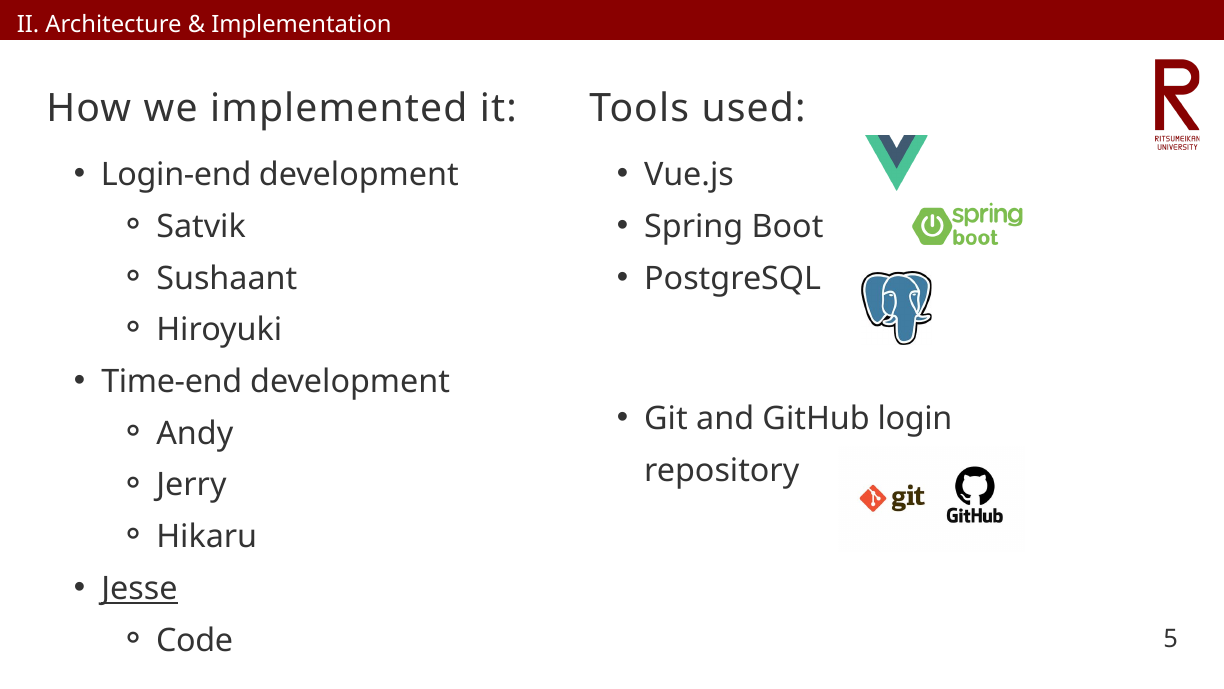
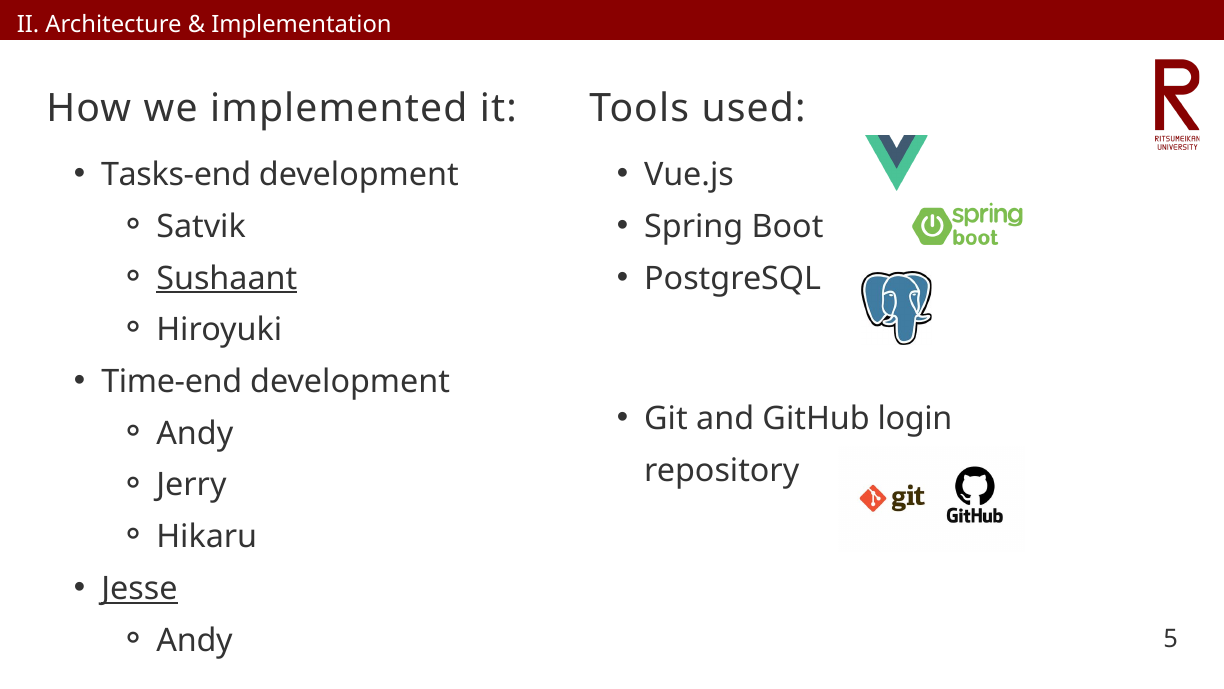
Login-end: Login-end -> Tasks-end
Sushaant underline: none -> present
Code at (195, 640): Code -> Andy
